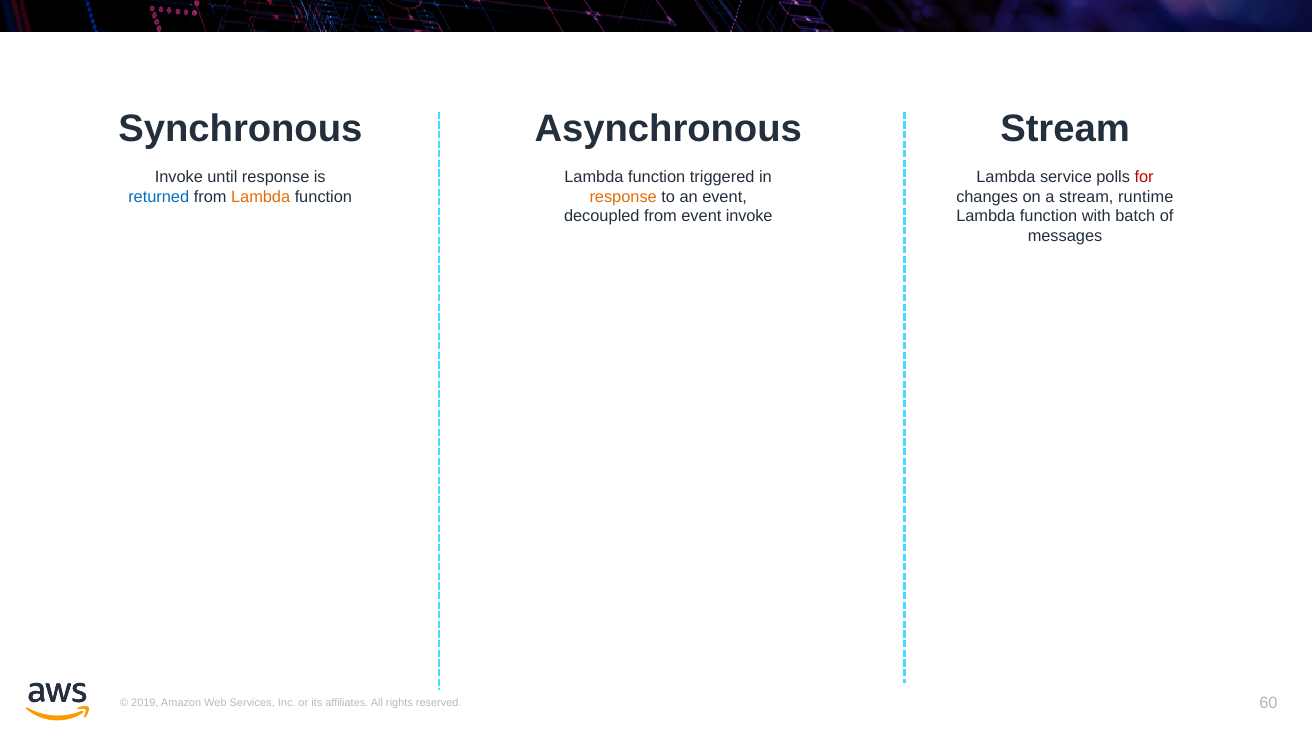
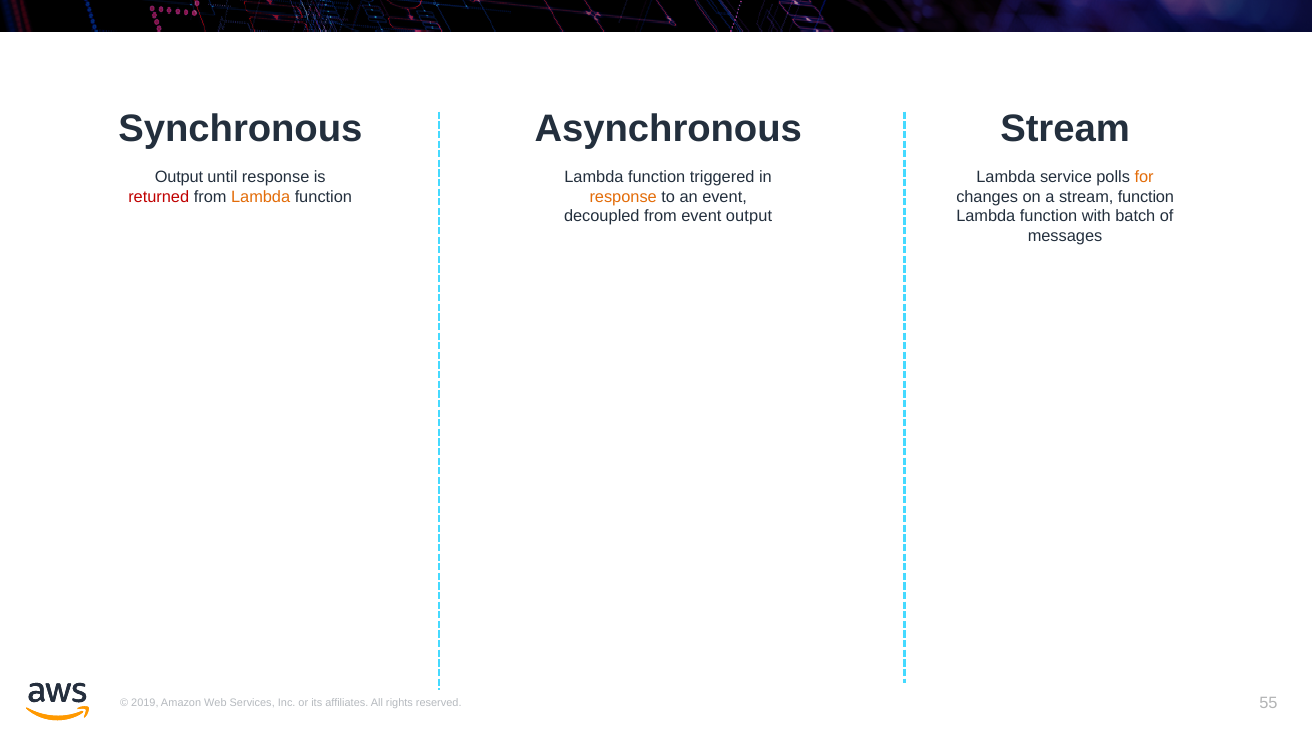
Invoke at (179, 177): Invoke -> Output
for colour: red -> orange
returned colour: blue -> red
stream runtime: runtime -> function
event invoke: invoke -> output
60: 60 -> 55
